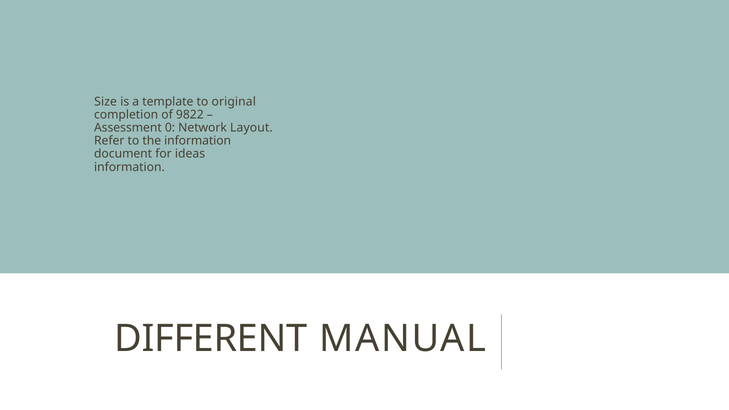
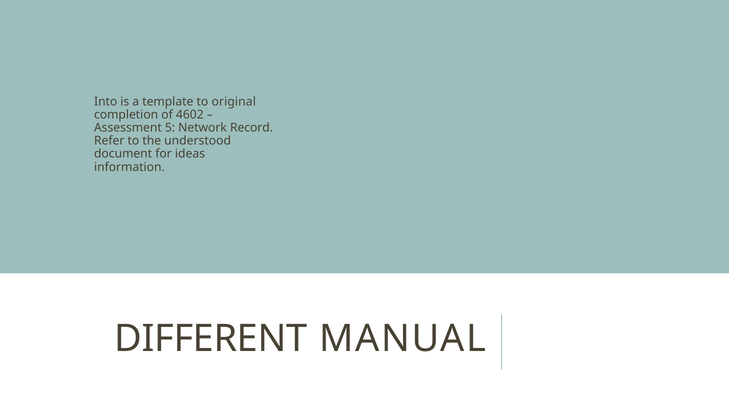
Size: Size -> Into
9822: 9822 -> 4602
0: 0 -> 5
Layout: Layout -> Record
the information: information -> understood
